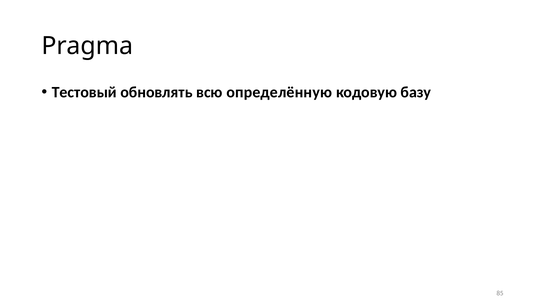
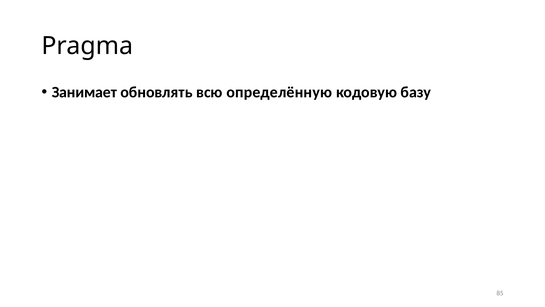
Тестовый: Тестовый -> Занимает
